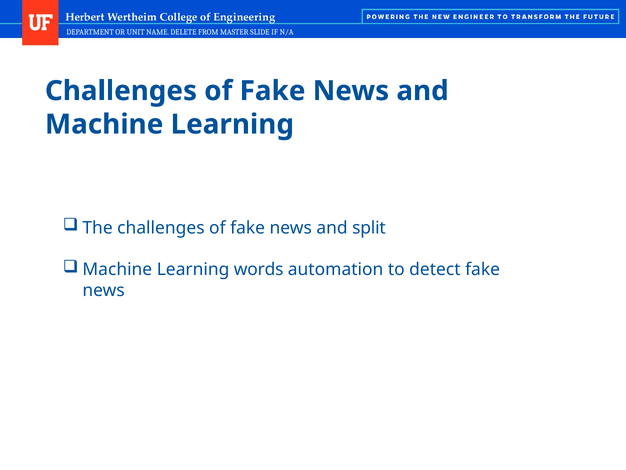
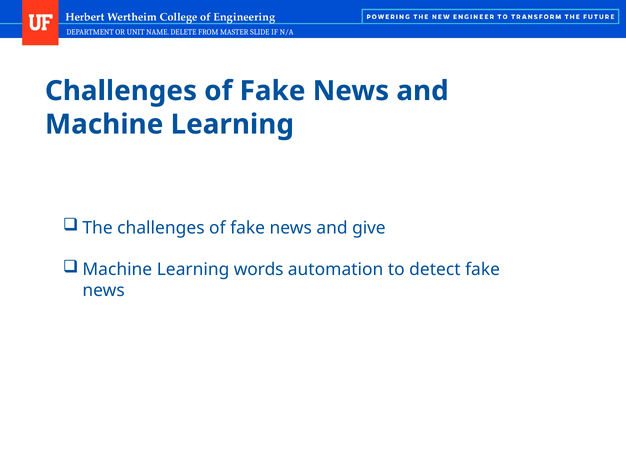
split: split -> give
